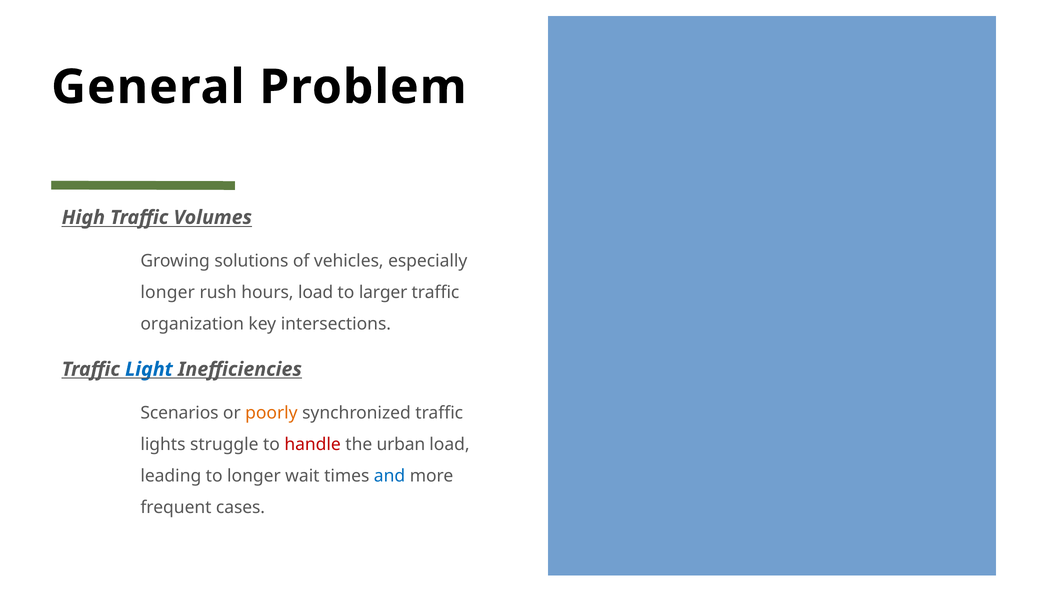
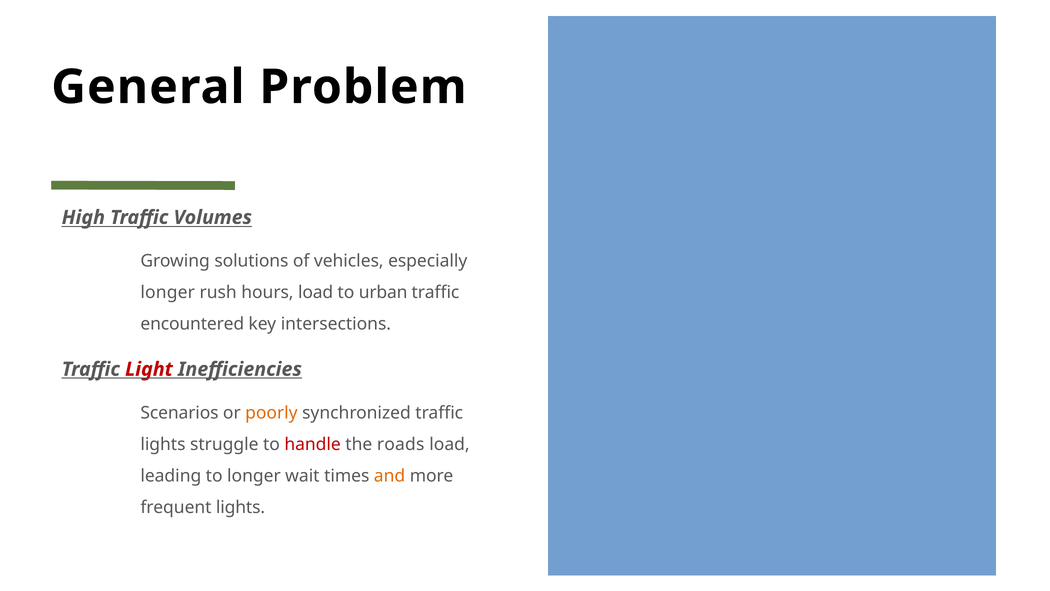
larger: larger -> urban
organization: organization -> encountered
Light colour: blue -> red
urban: urban -> roads
and colour: blue -> orange
frequent cases: cases -> lights
